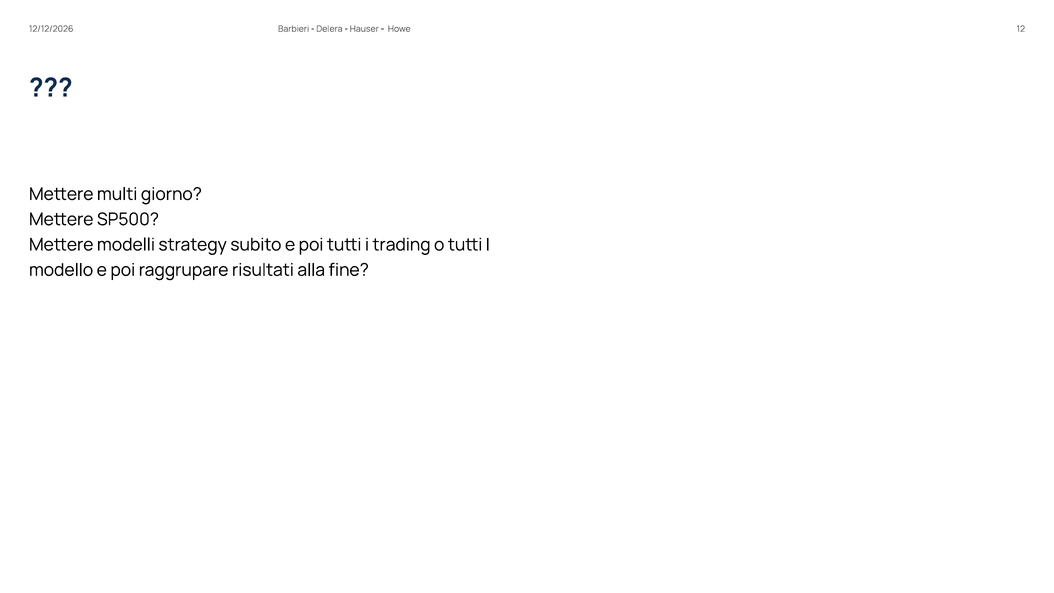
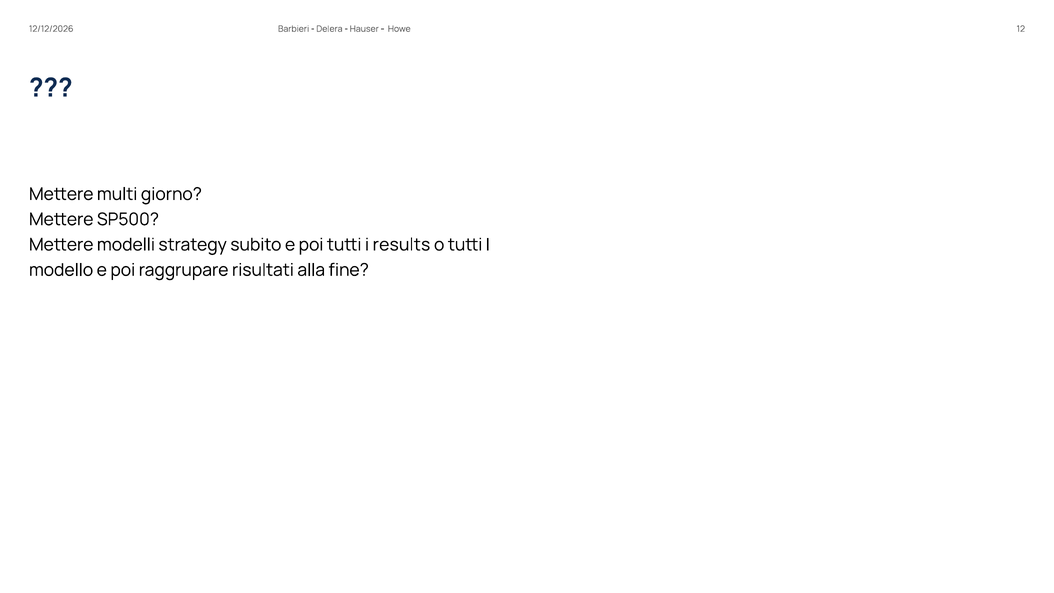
trading: trading -> results
